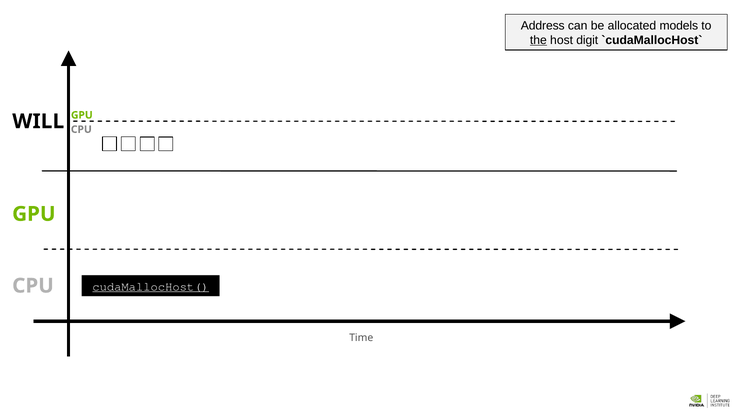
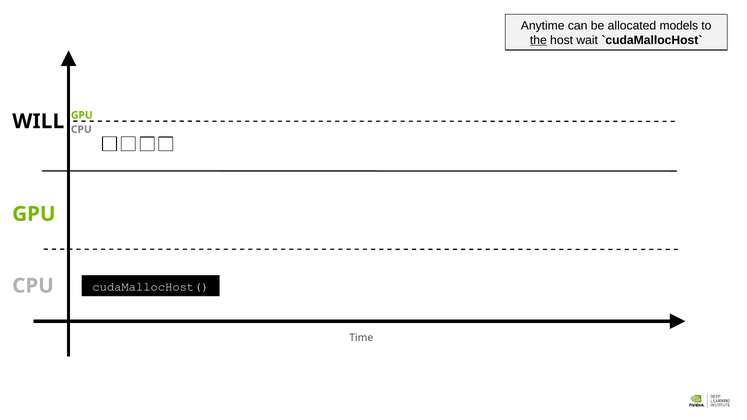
Address: Address -> Anytime
digit: digit -> wait
cudaMallocHost( underline: present -> none
